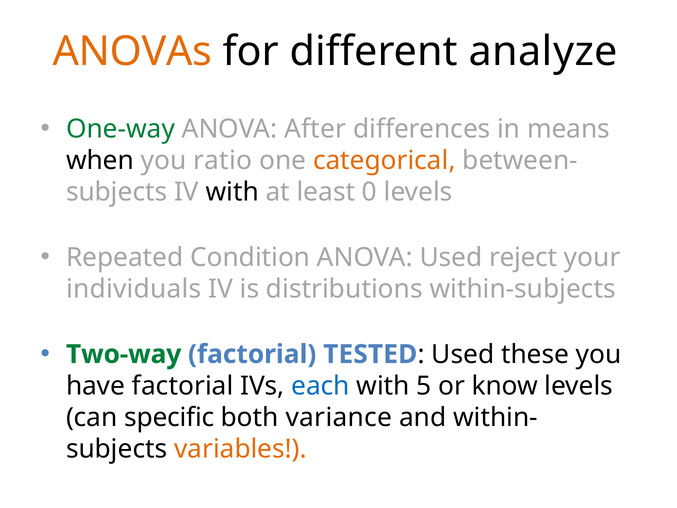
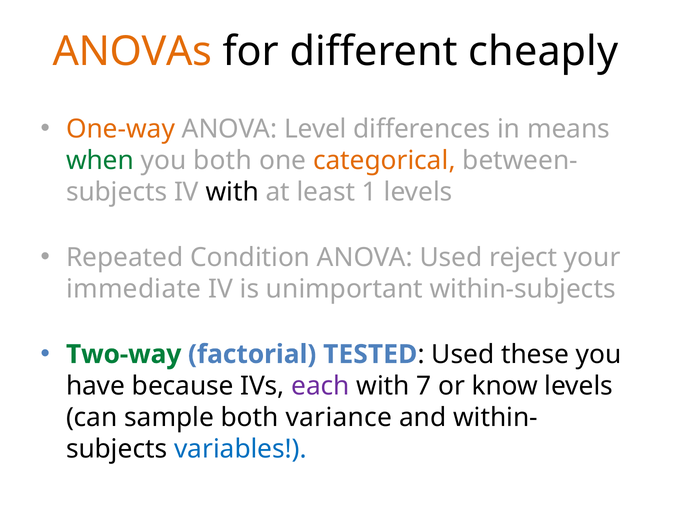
analyze: analyze -> cheaply
One-way colour: green -> orange
After: After -> Level
when colour: black -> green
you ratio: ratio -> both
0: 0 -> 1
individuals: individuals -> immediate
distributions: distributions -> unimportant
have factorial: factorial -> because
each colour: blue -> purple
5: 5 -> 7
specific: specific -> sample
variables colour: orange -> blue
